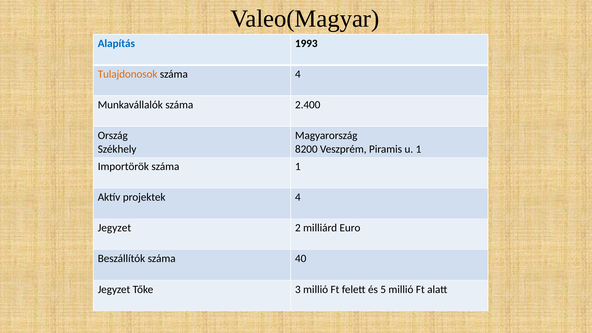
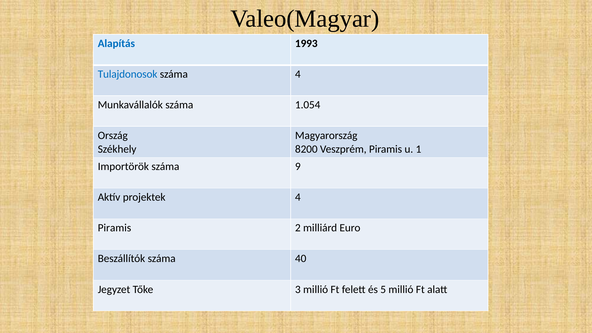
Tulajdonosok colour: orange -> blue
2.400: 2.400 -> 1.054
száma 1: 1 -> 9
Jegyzet at (114, 228): Jegyzet -> Piramis
